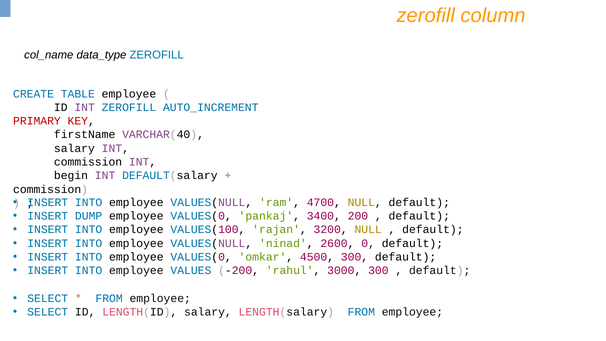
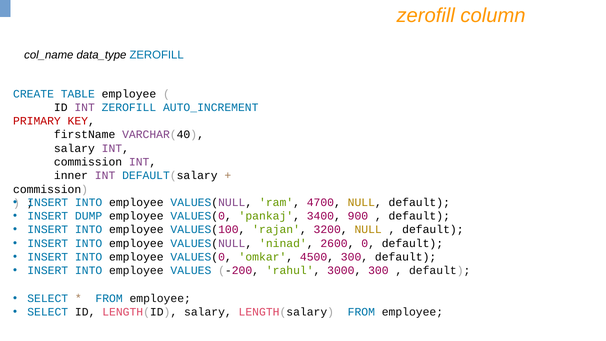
begin: begin -> inner
200: 200 -> 900
